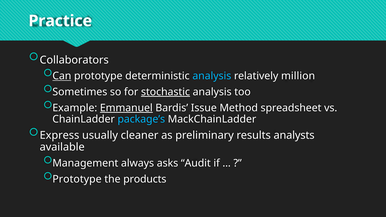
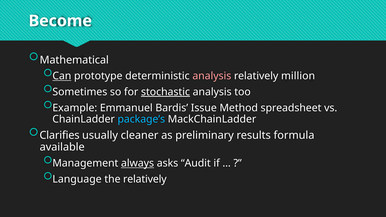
Practice: Practice -> Become
Collaborators: Collaborators -> Mathematical
analysis at (212, 76) colour: light blue -> pink
Emmanuel underline: present -> none
Express: Express -> Clarifies
analysts: analysts -> formula
always underline: none -> present
Prototype at (77, 179): Prototype -> Language
the products: products -> relatively
